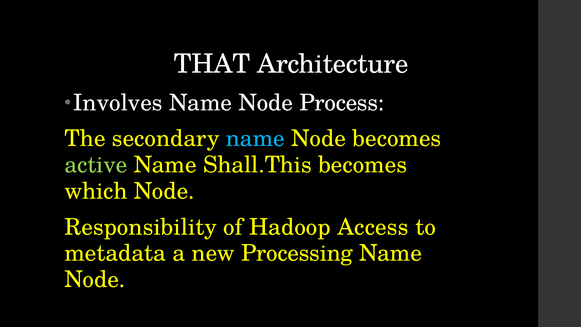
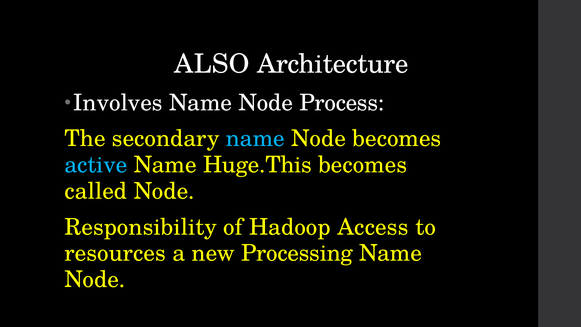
THAT: THAT -> ALSO
active colour: light green -> light blue
Shall.This: Shall.This -> Huge.This
which: which -> called
metadata: metadata -> resources
